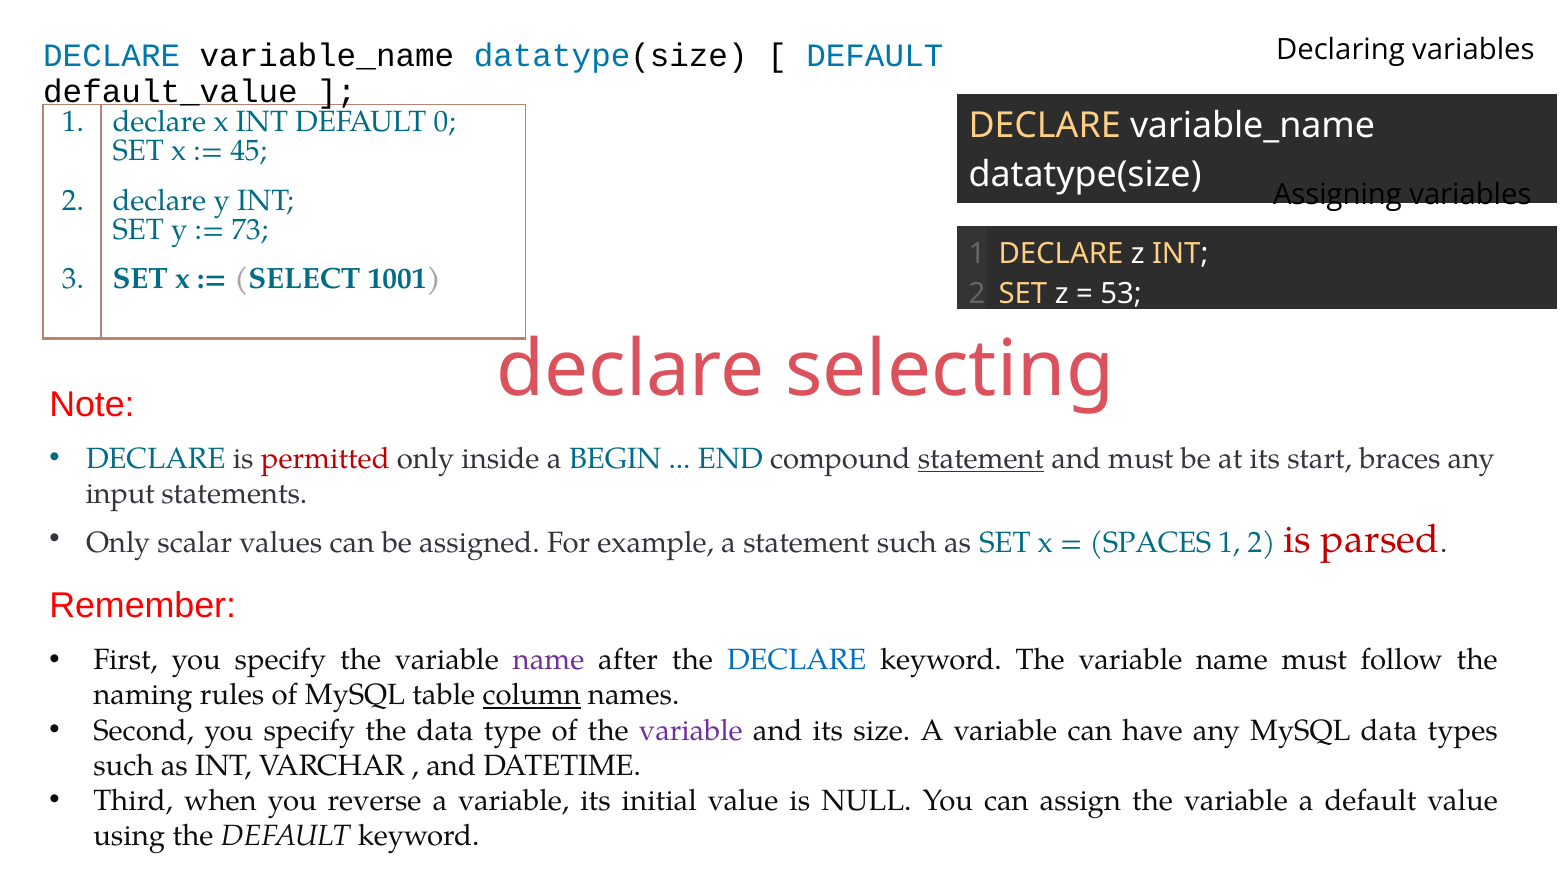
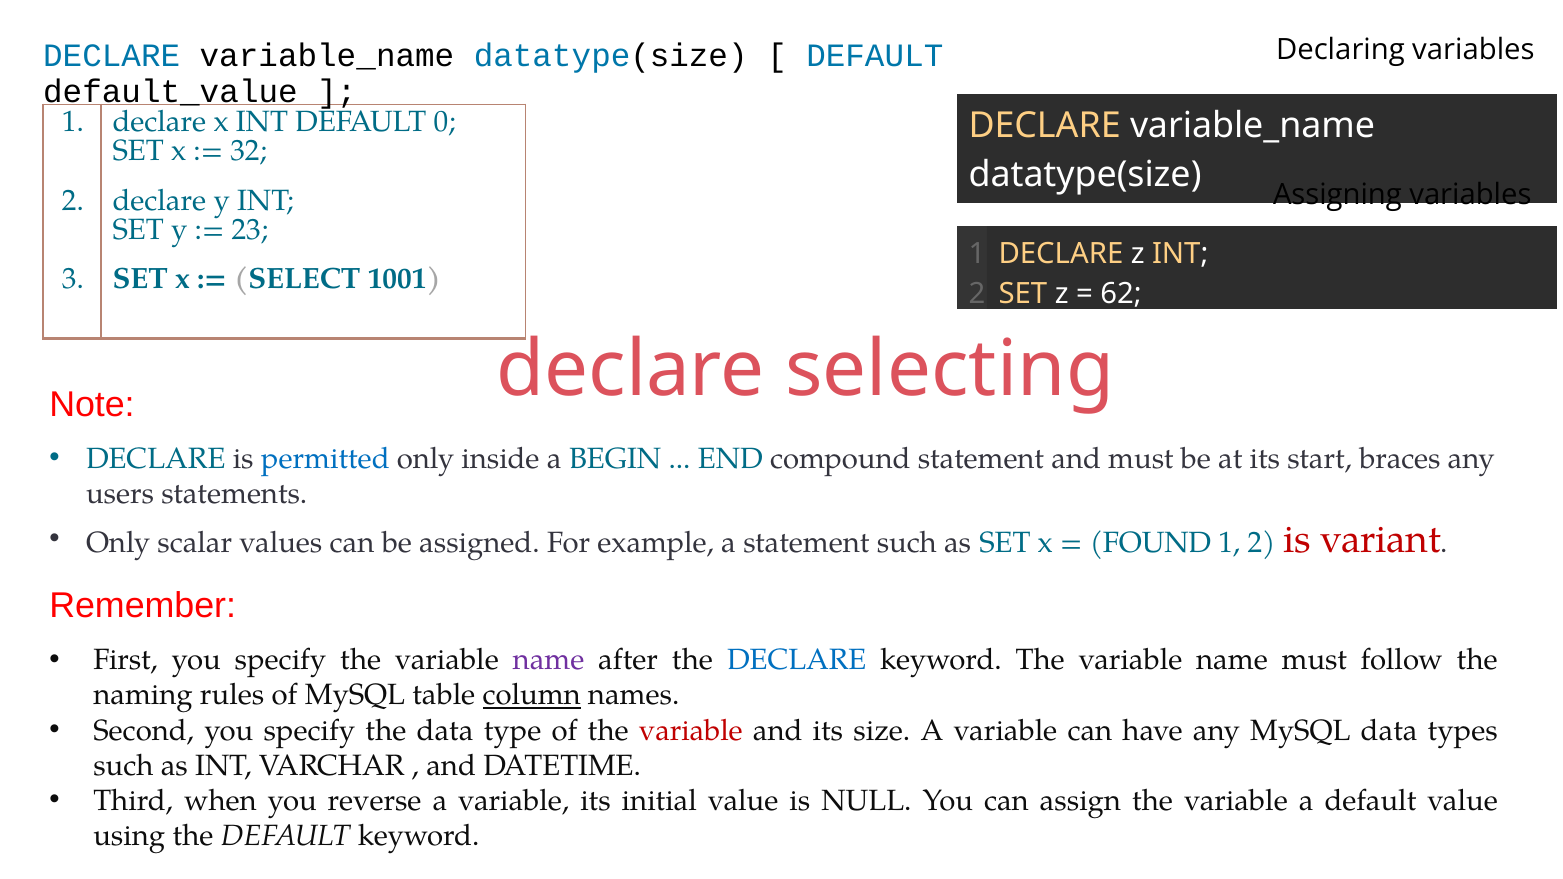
45: 45 -> 32
73: 73 -> 23
53: 53 -> 62
permitted colour: red -> blue
statement at (981, 459) underline: present -> none
input: input -> users
SPACES: SPACES -> FOUND
parsed: parsed -> variant
variable at (691, 730) colour: purple -> red
